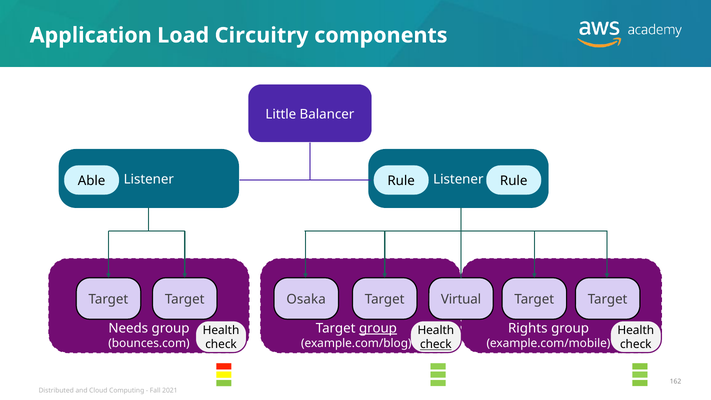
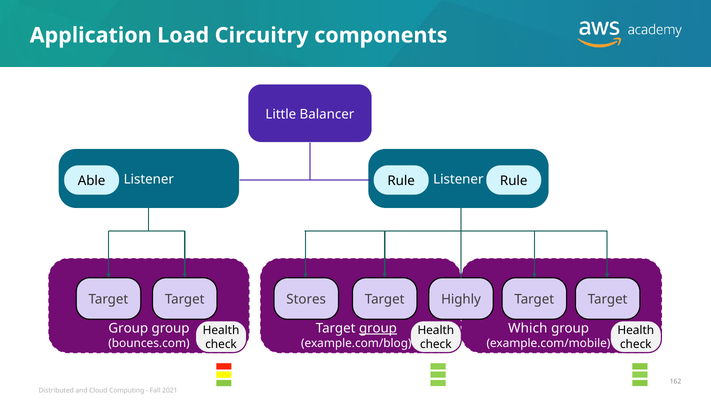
Osaka: Osaka -> Stores
Virtual: Virtual -> Highly
Needs at (128, 328): Needs -> Group
Rights: Rights -> Which
check at (436, 345) underline: present -> none
